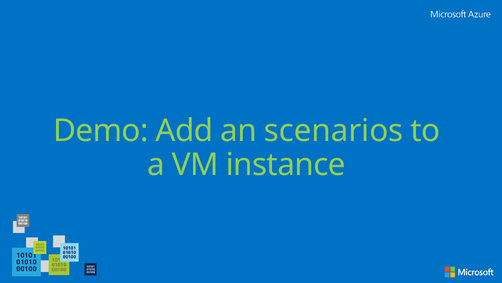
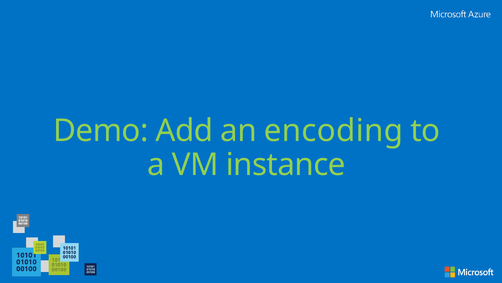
scenarios: scenarios -> encoding
